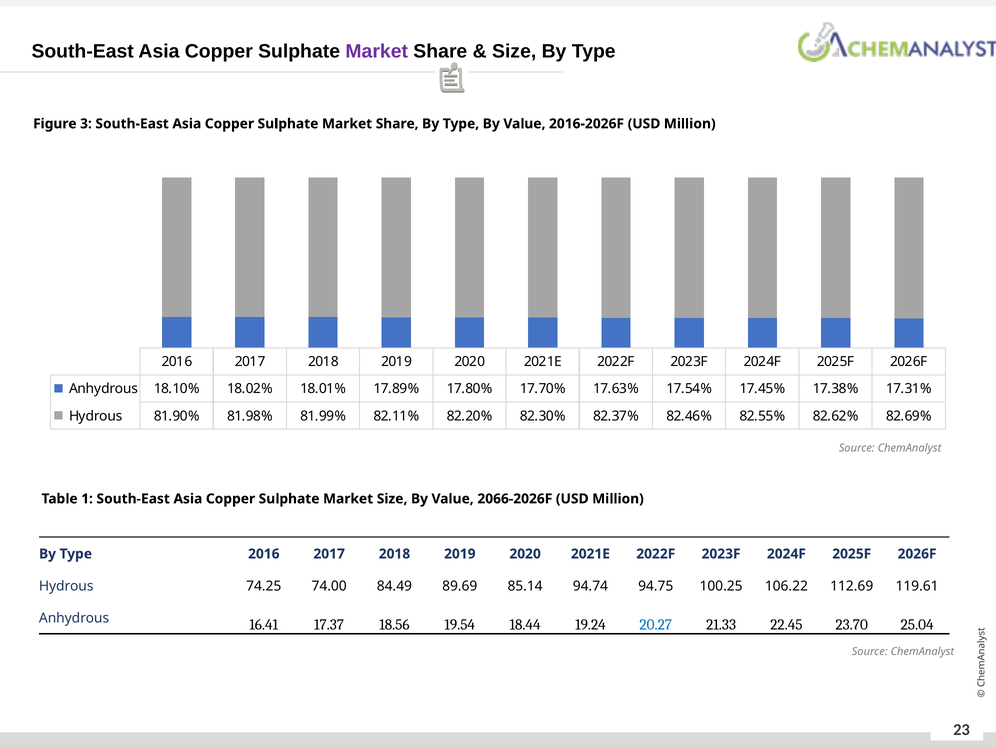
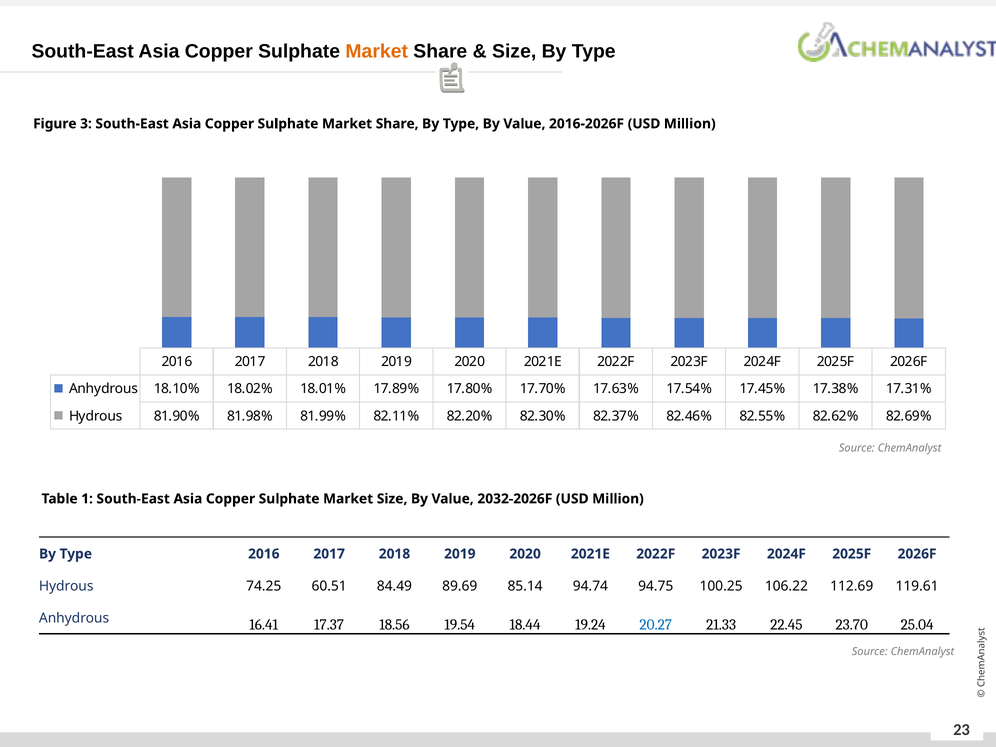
Market at (377, 52) colour: purple -> orange
2066-2026F: 2066-2026F -> 2032-2026F
74.00: 74.00 -> 60.51
